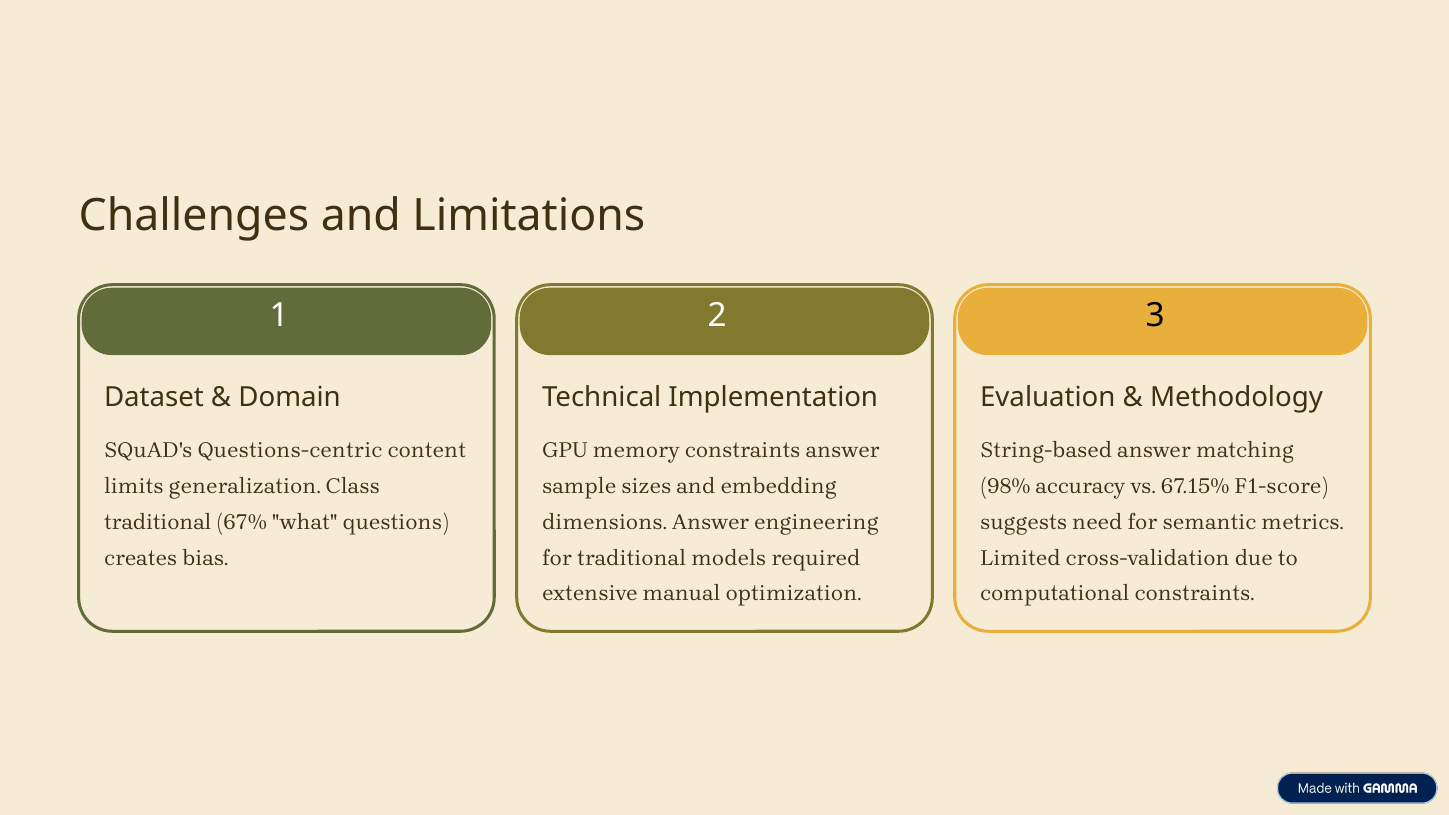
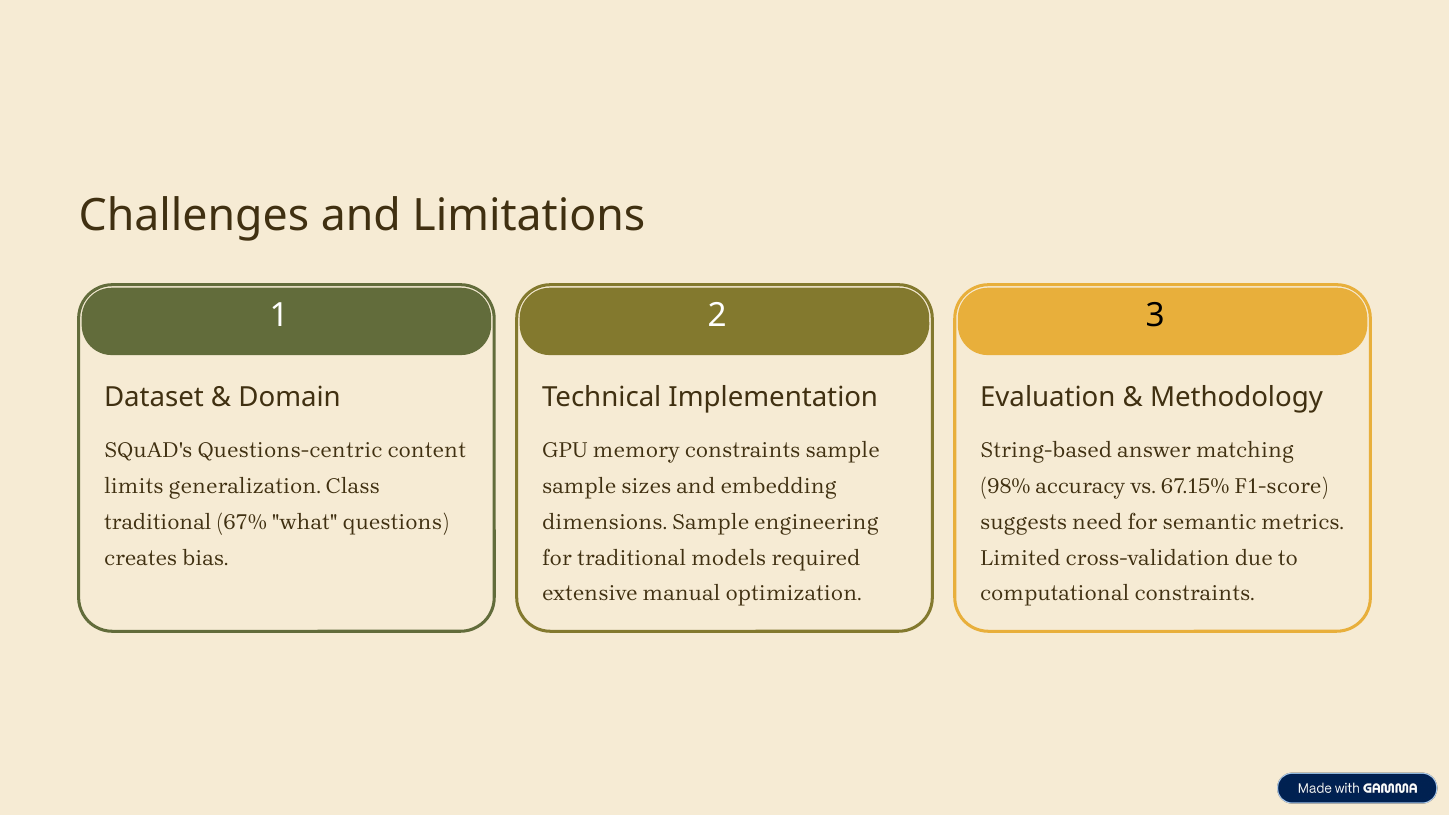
constraints answer: answer -> sample
dimensions Answer: Answer -> Sample
